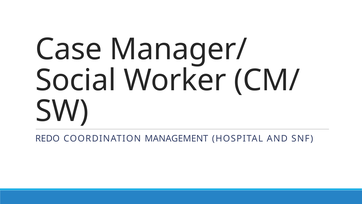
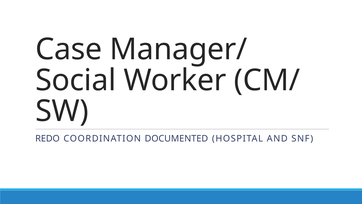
MANAGEMENT: MANAGEMENT -> DOCUMENTED
